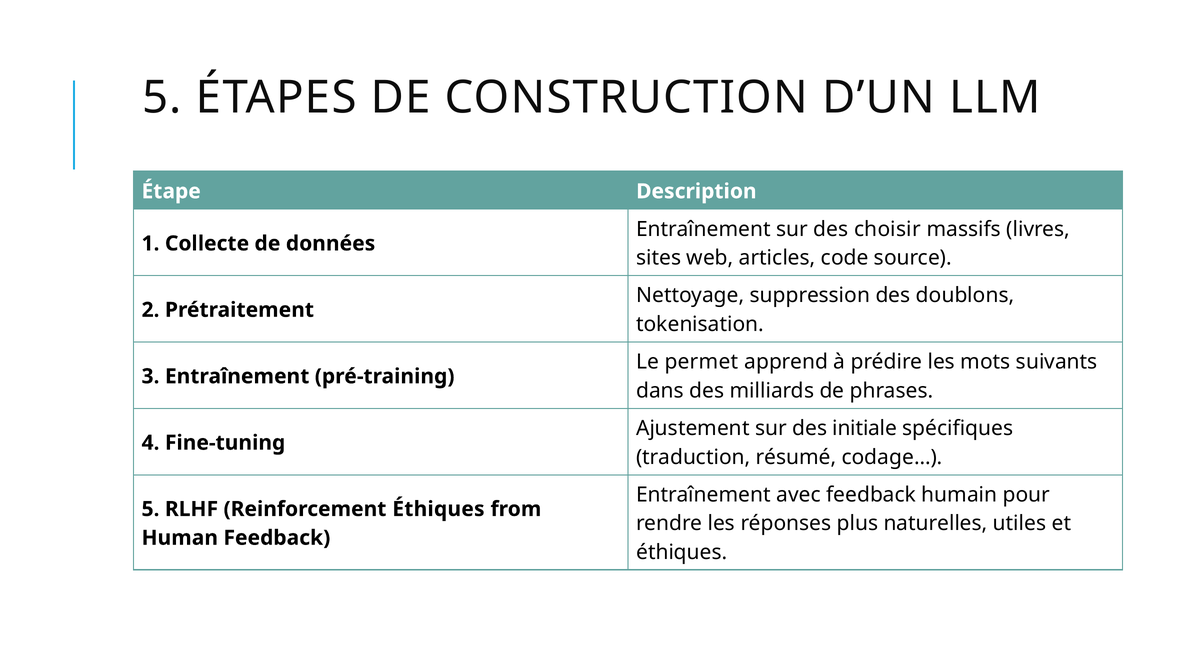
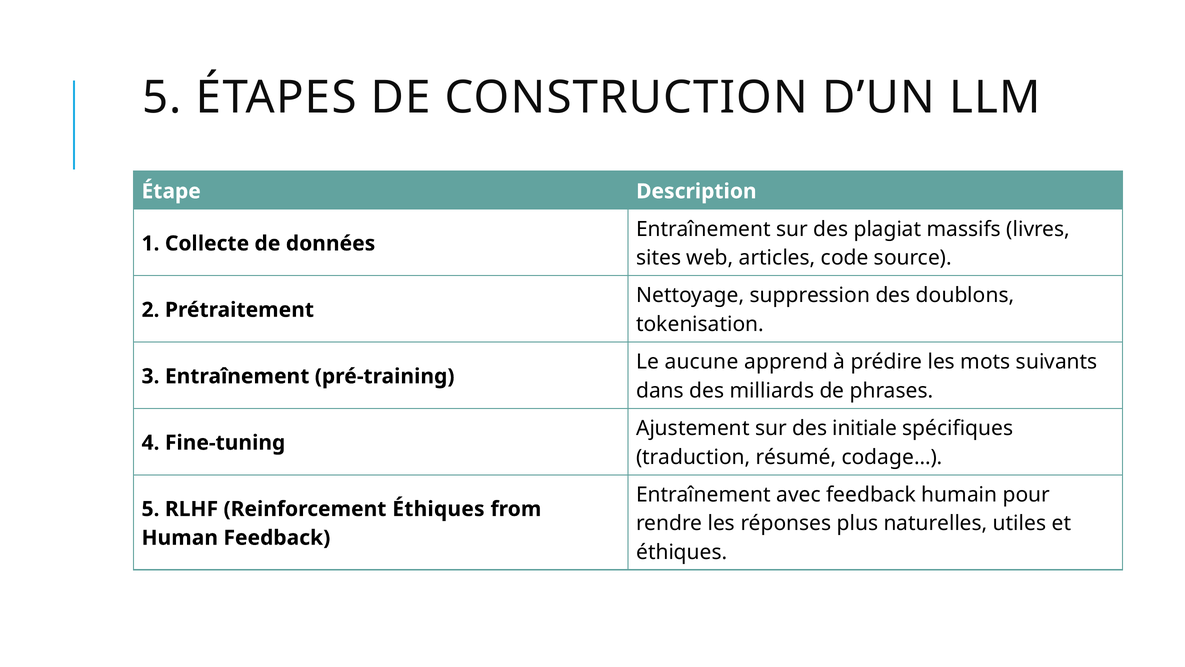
choisir: choisir -> plagiat
permet: permet -> aucune
